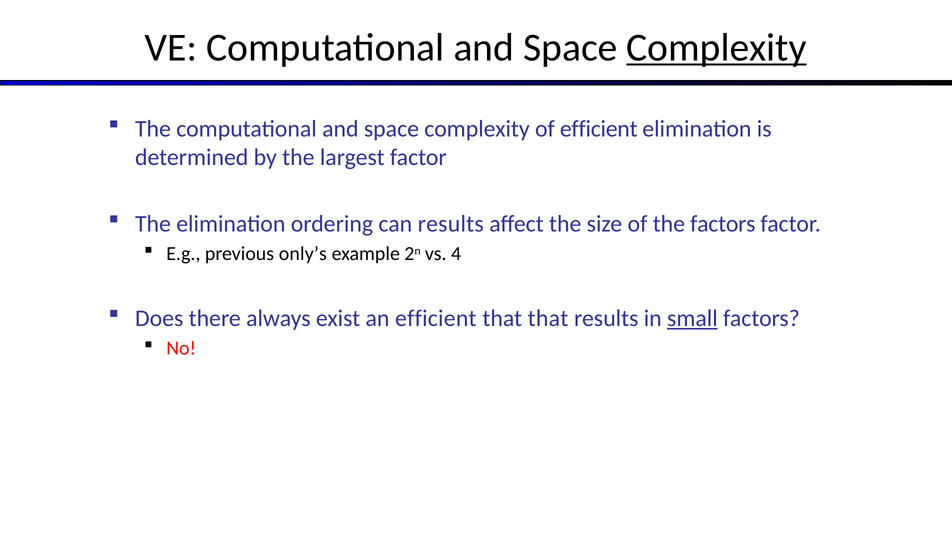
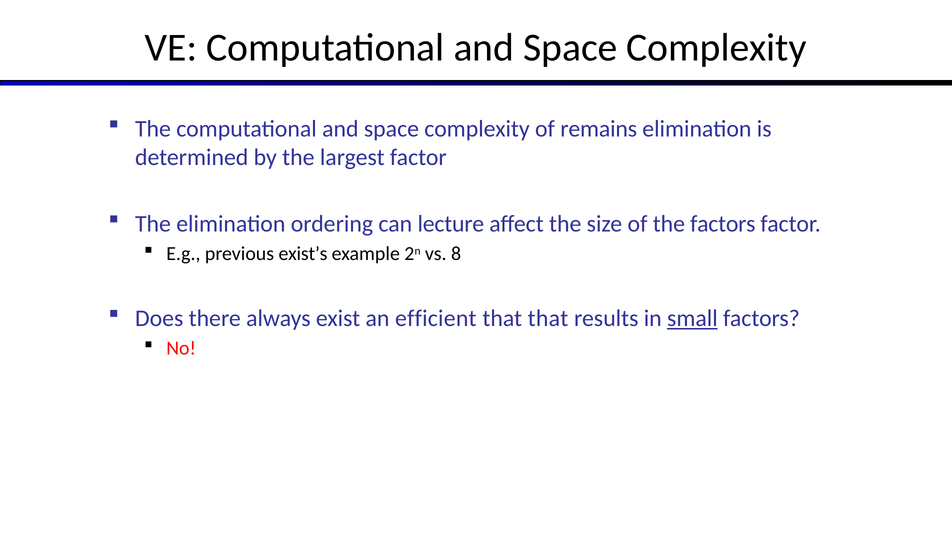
Complexity at (716, 47) underline: present -> none
of efficient: efficient -> remains
can results: results -> lecture
only’s: only’s -> exist’s
4: 4 -> 8
